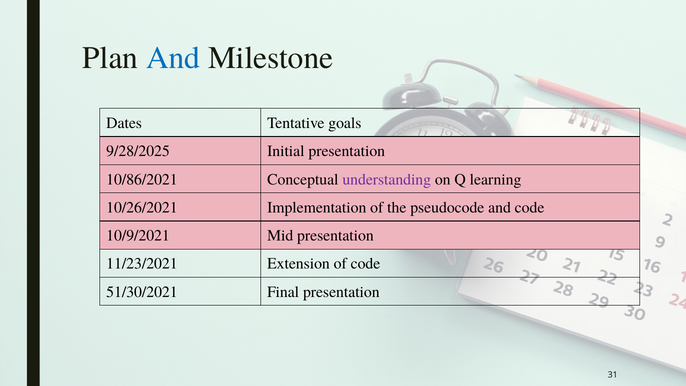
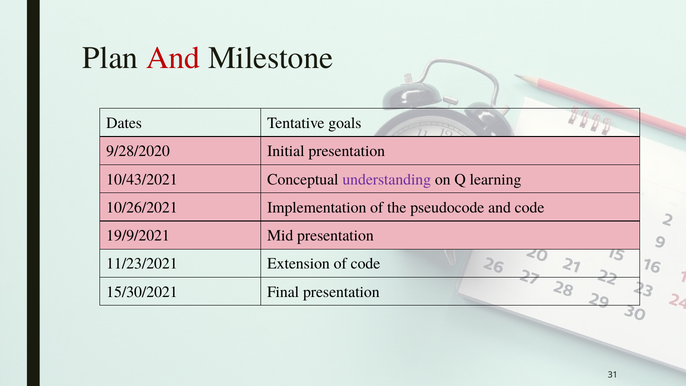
And at (173, 58) colour: blue -> red
9/28/2025: 9/28/2025 -> 9/28/2020
10/86/2021: 10/86/2021 -> 10/43/2021
10/9/2021: 10/9/2021 -> 19/9/2021
51/30/2021: 51/30/2021 -> 15/30/2021
